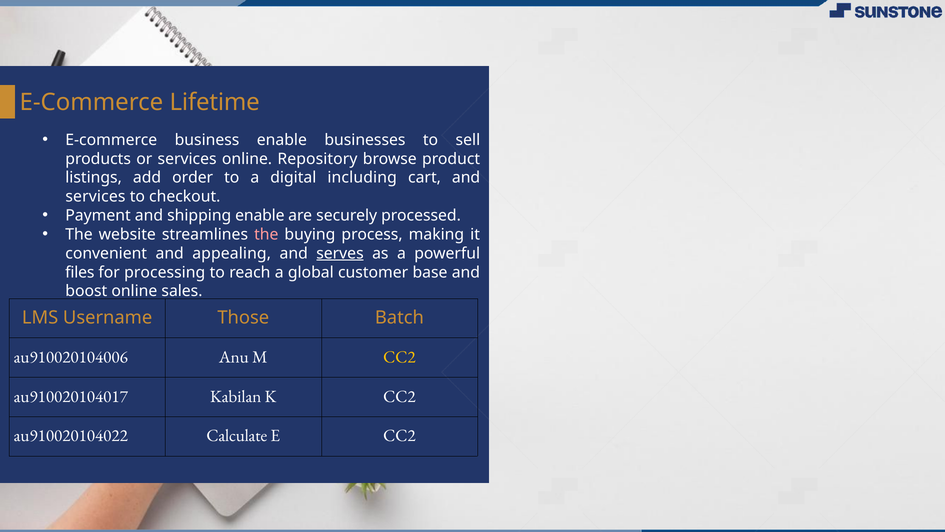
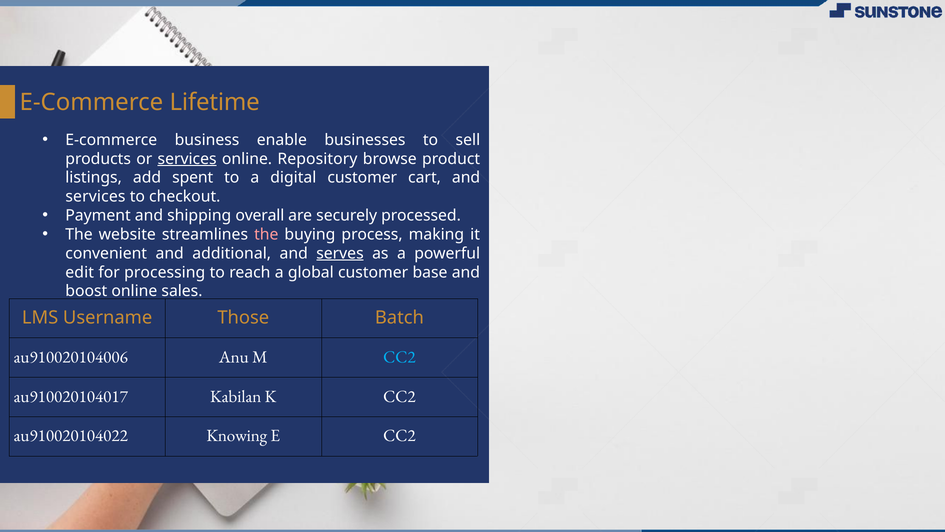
services at (187, 159) underline: none -> present
order: order -> spent
digital including: including -> customer
shipping enable: enable -> overall
appealing: appealing -> additional
files: files -> edit
CC2 at (399, 357) colour: yellow -> light blue
Calculate: Calculate -> Knowing
